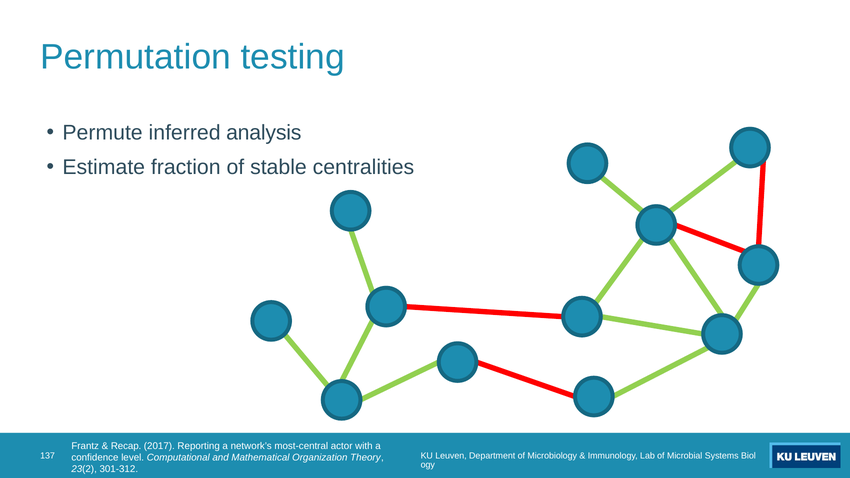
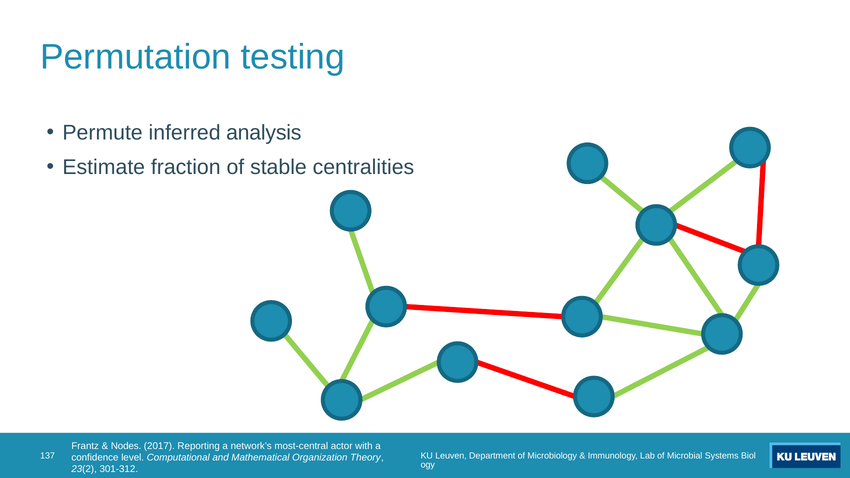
Recap: Recap -> Nodes
